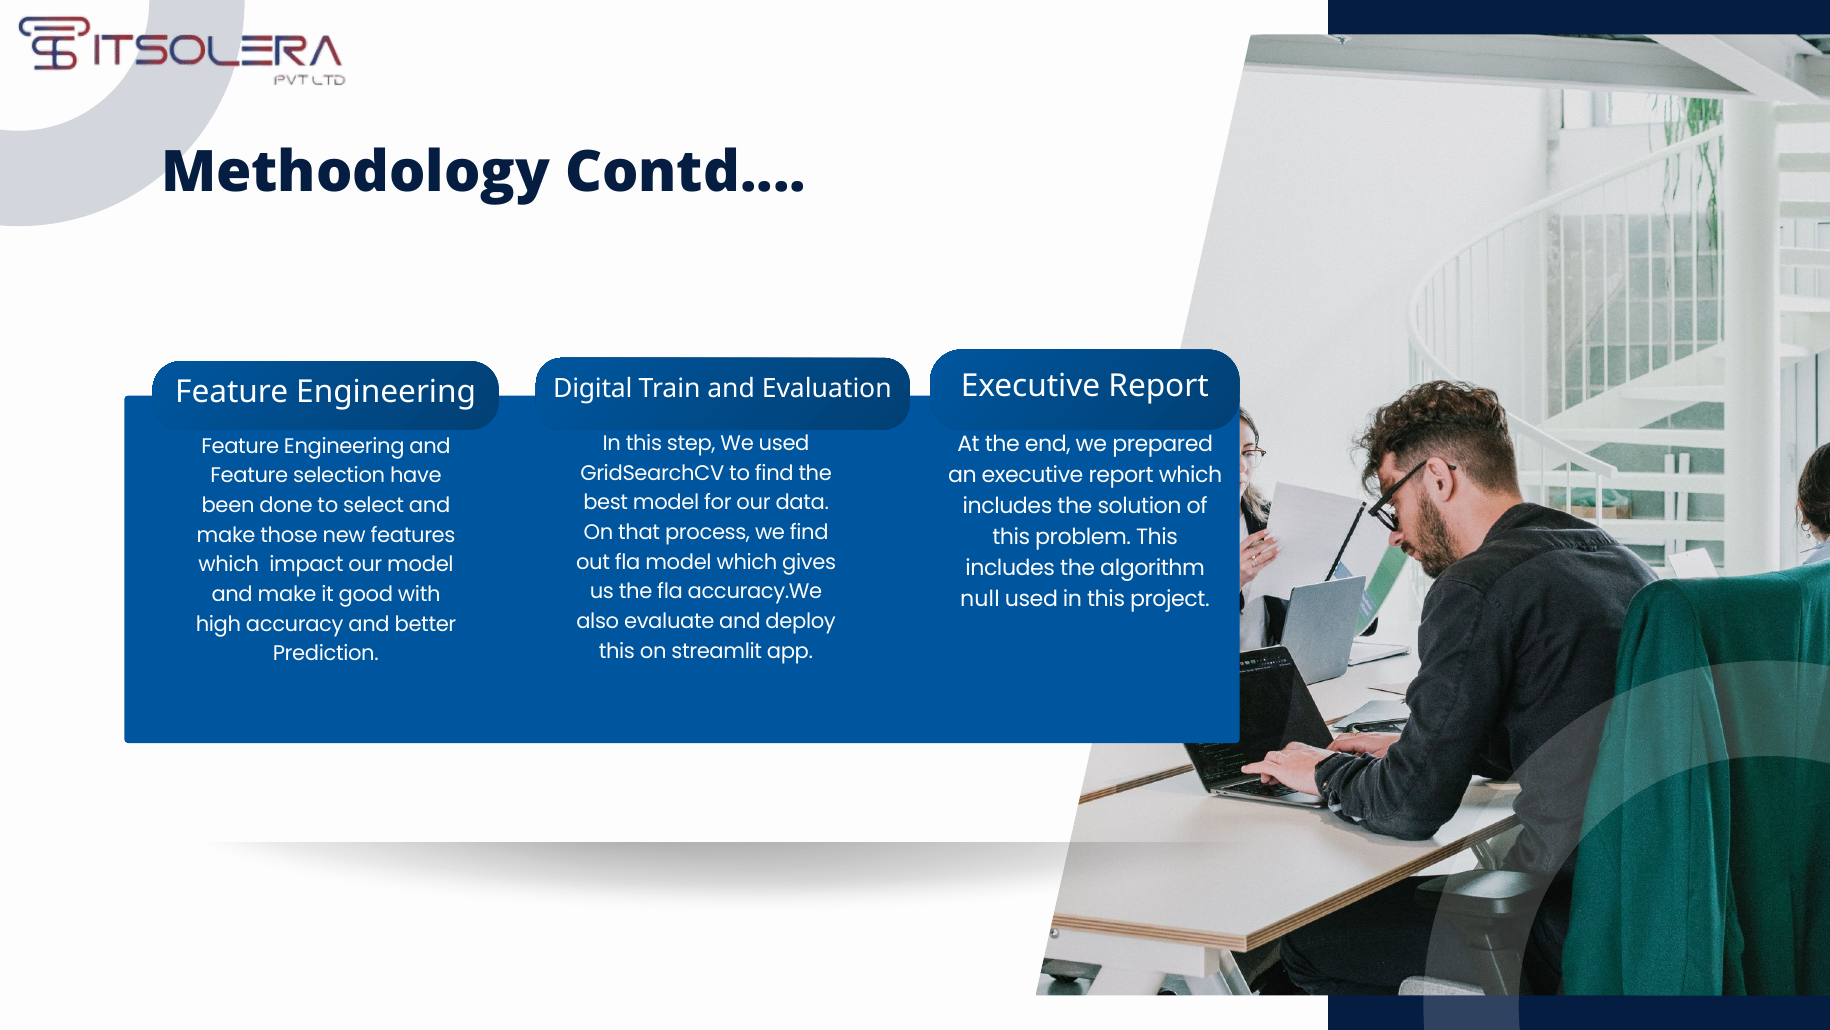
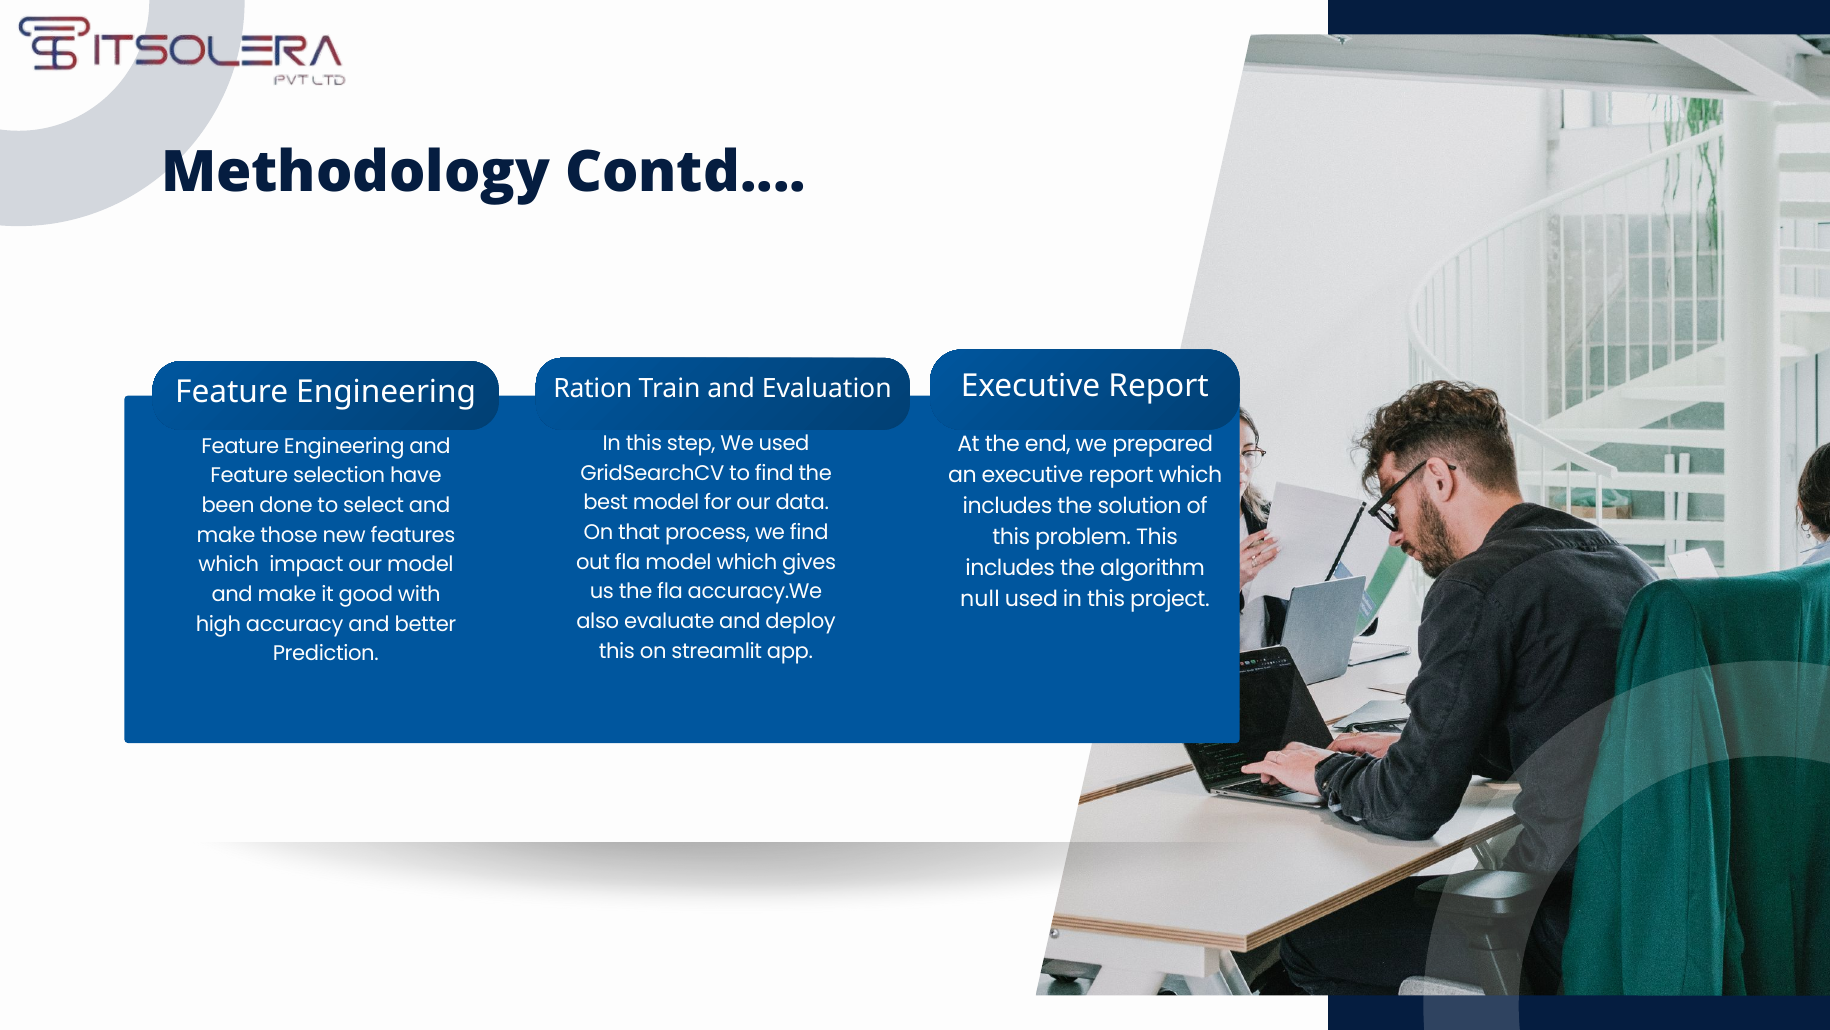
Digital: Digital -> Ration
